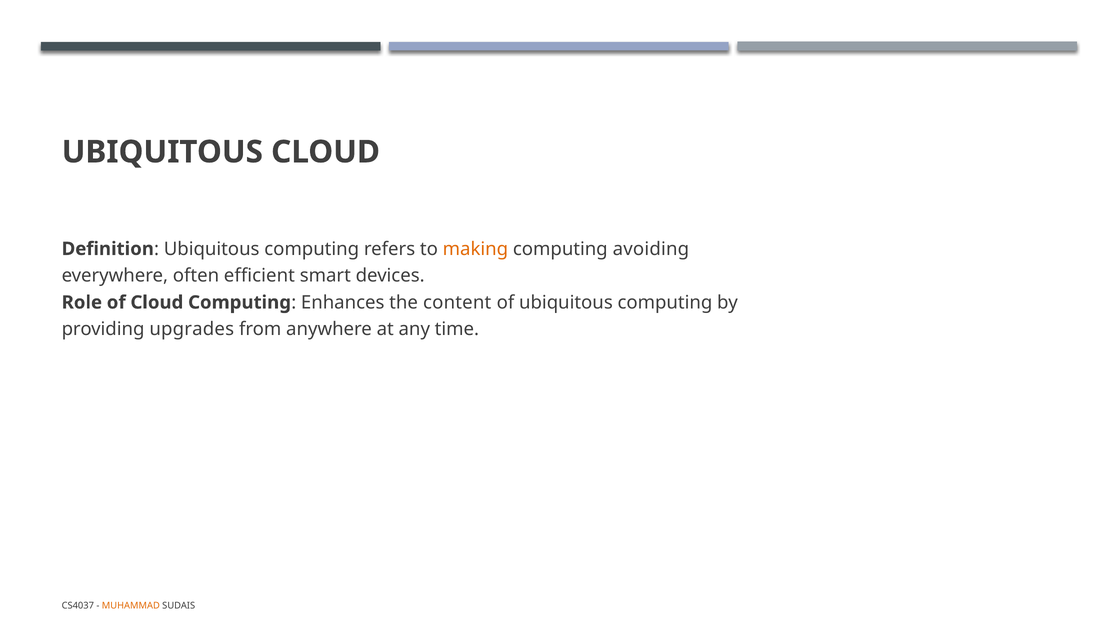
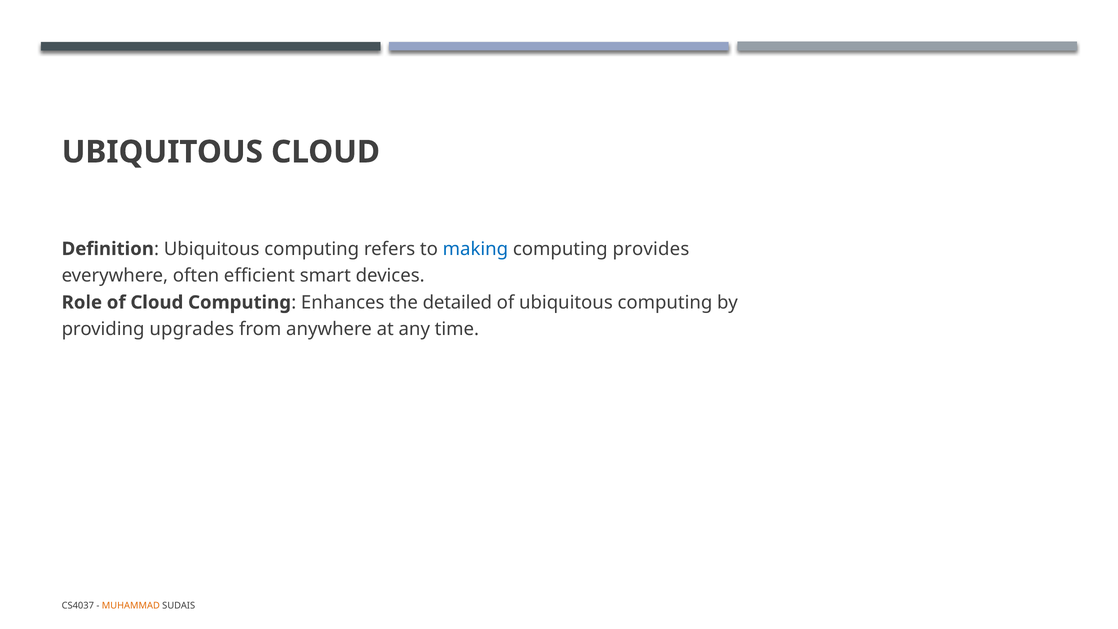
making colour: orange -> blue
avoiding: avoiding -> provides
content: content -> detailed
